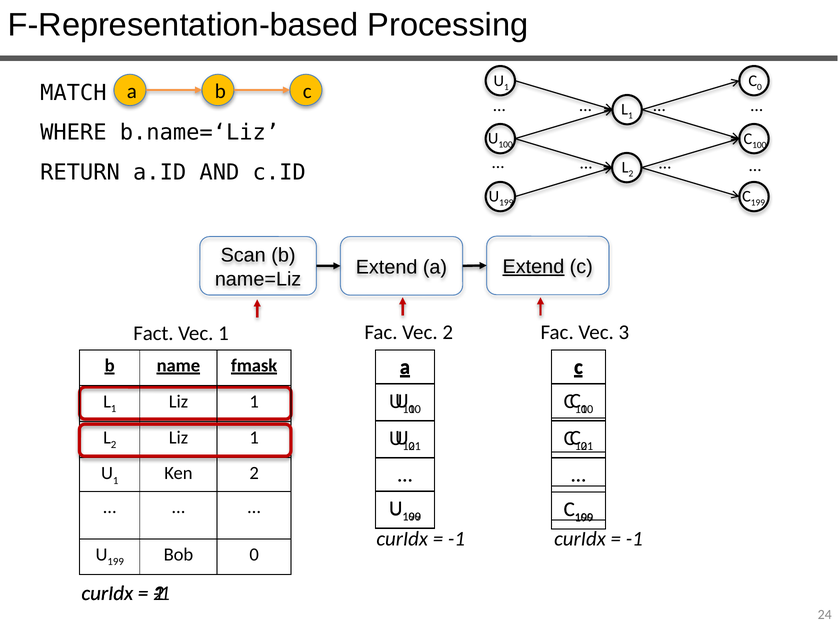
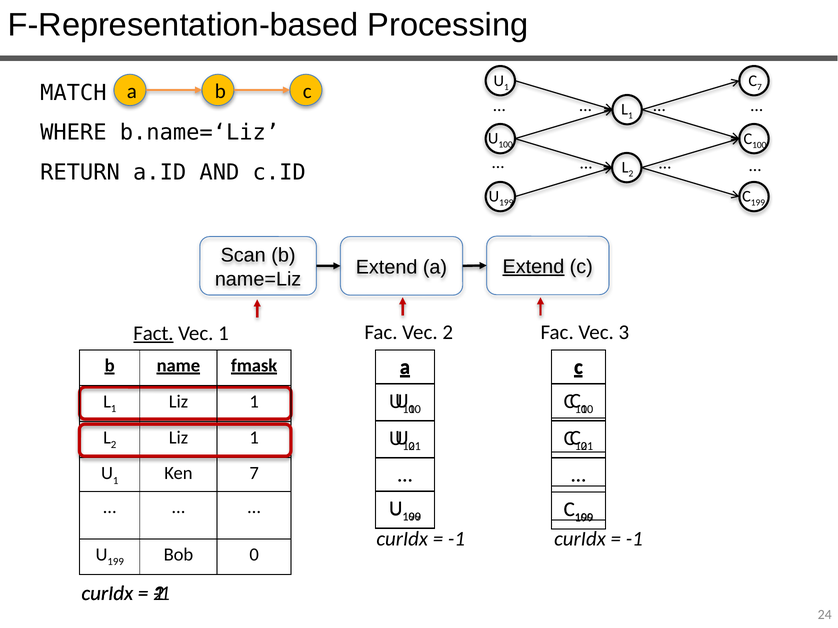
C 0: 0 -> 7
Fact underline: none -> present
Ken 2: 2 -> 7
